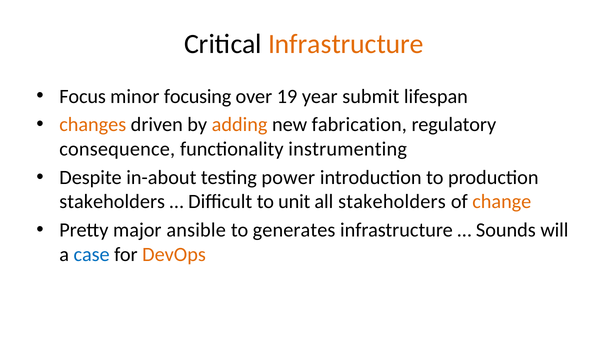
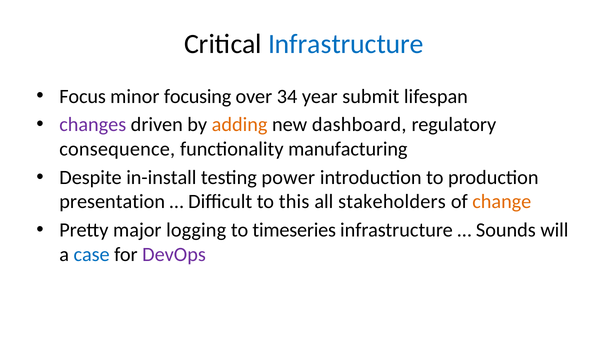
Infrastructure at (346, 44) colour: orange -> blue
19: 19 -> 34
changes colour: orange -> purple
fabrication: fabrication -> dashboard
instrumenting: instrumenting -> manufacturing
in-about: in-about -> in-install
stakeholders at (112, 202): stakeholders -> presentation
unit: unit -> this
ansible: ansible -> logging
generates: generates -> timeseries
DevOps colour: orange -> purple
